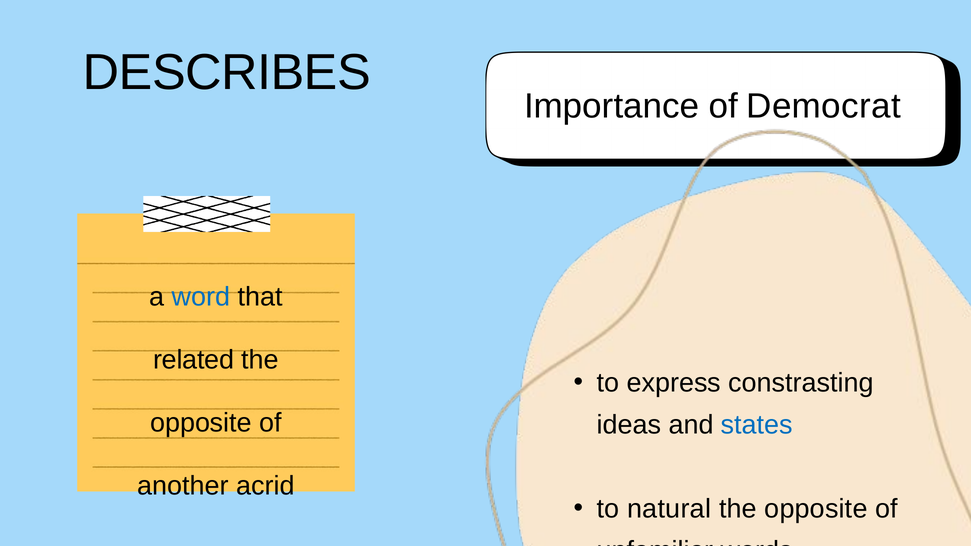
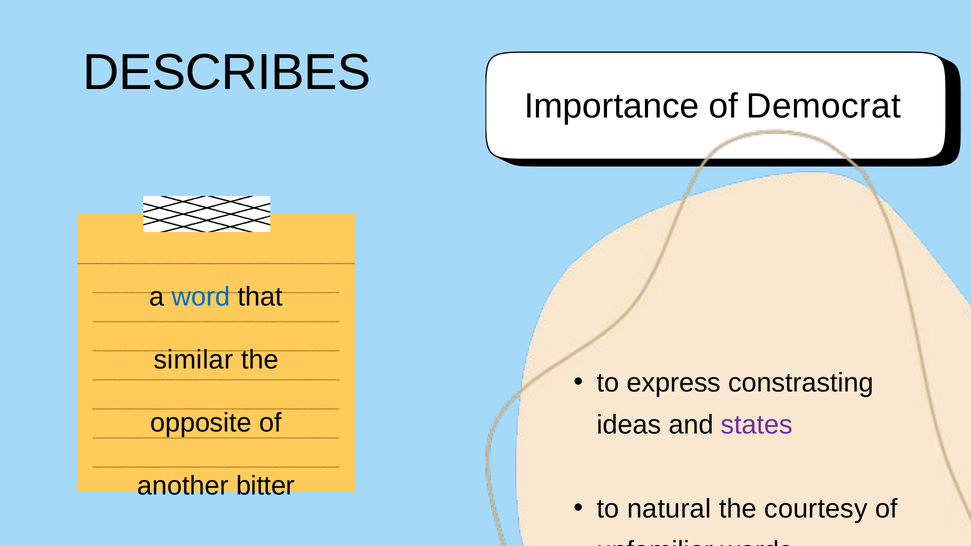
related: related -> similar
states colour: blue -> purple
acrid: acrid -> bitter
opposite at (816, 509): opposite -> courtesy
